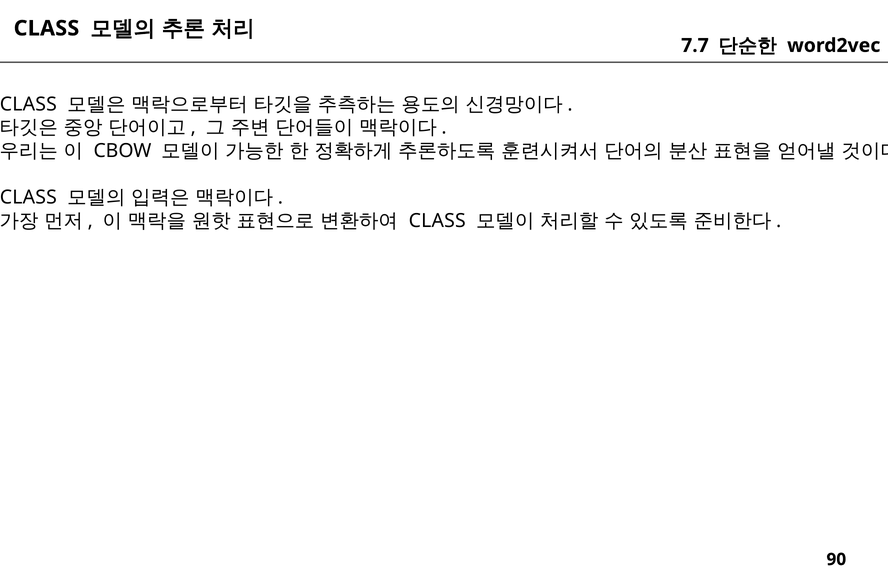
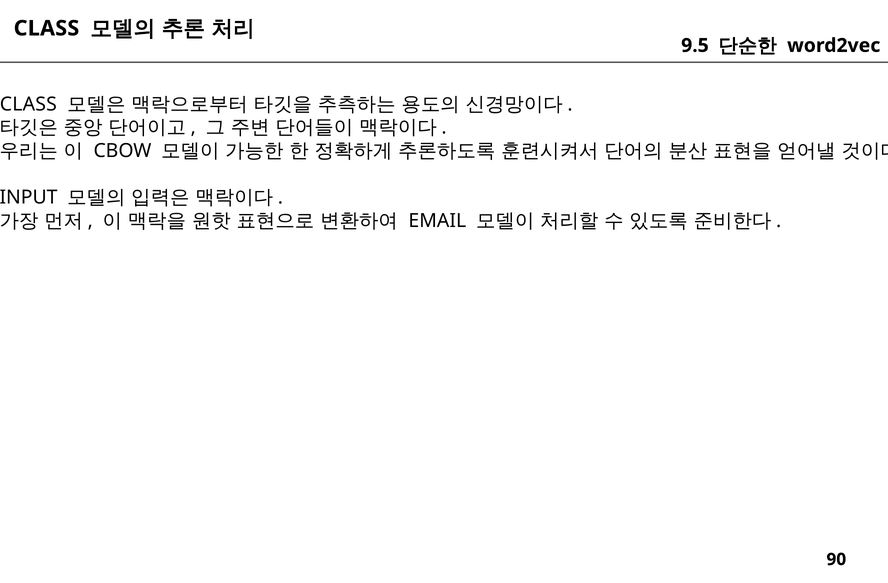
7.7: 7.7 -> 9.5
CLASS at (28, 198): CLASS -> INPUT
CLASS at (437, 221): CLASS -> EMAIL
